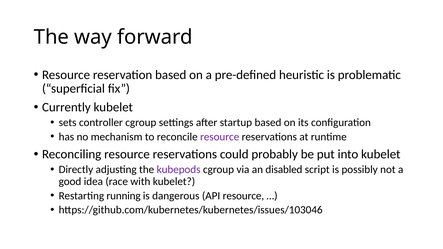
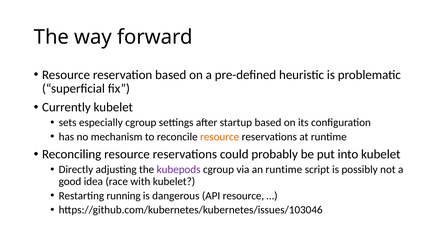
controller: controller -> especially
resource at (220, 137) colour: purple -> orange
an disabled: disabled -> runtime
